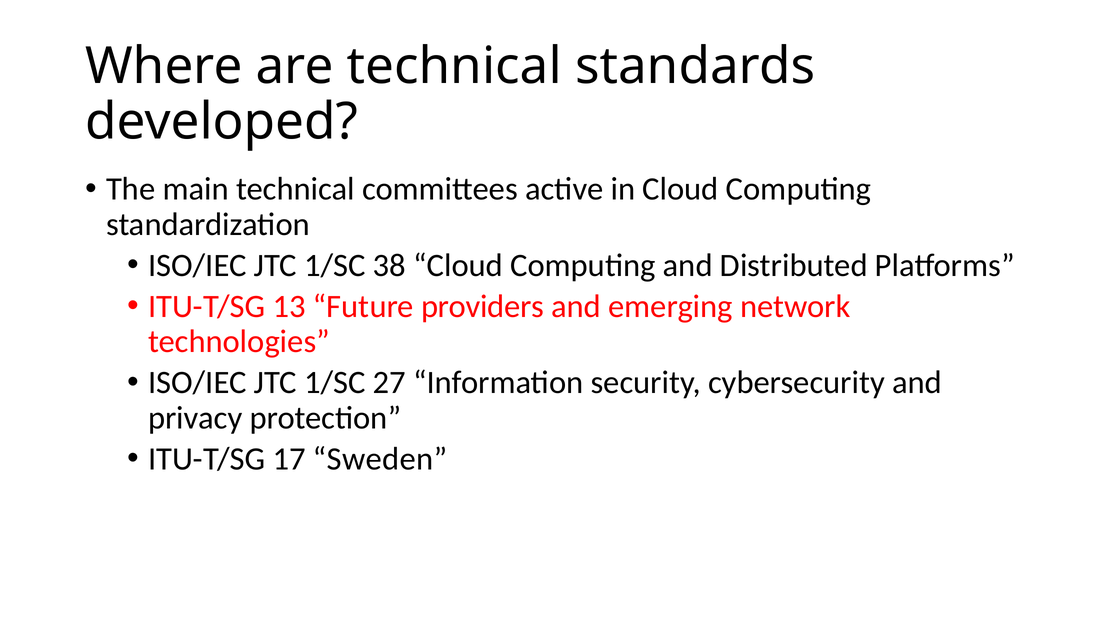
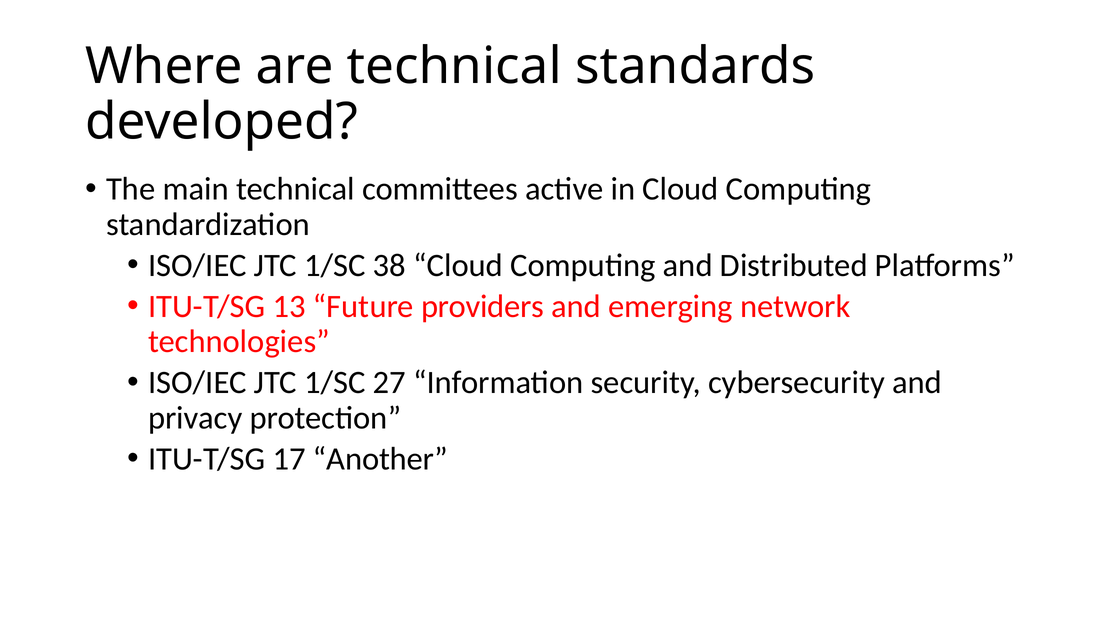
Sweden: Sweden -> Another
